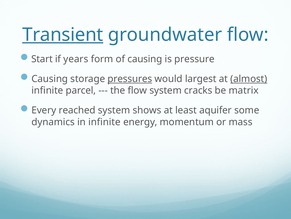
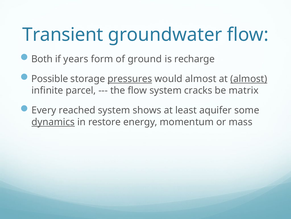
Transient underline: present -> none
Start: Start -> Both
of causing: causing -> ground
pressure: pressure -> recharge
Causing at (50, 79): Causing -> Possible
would largest: largest -> almost
dynamics underline: none -> present
in infinite: infinite -> restore
